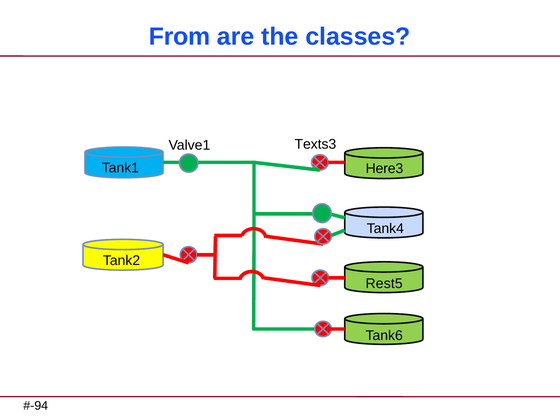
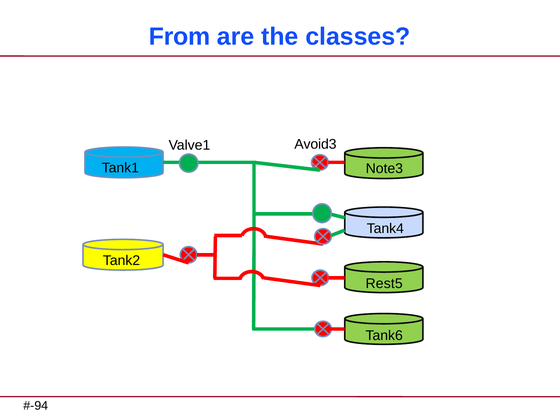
Texts3: Texts3 -> Avoid3
Here3: Here3 -> Note3
